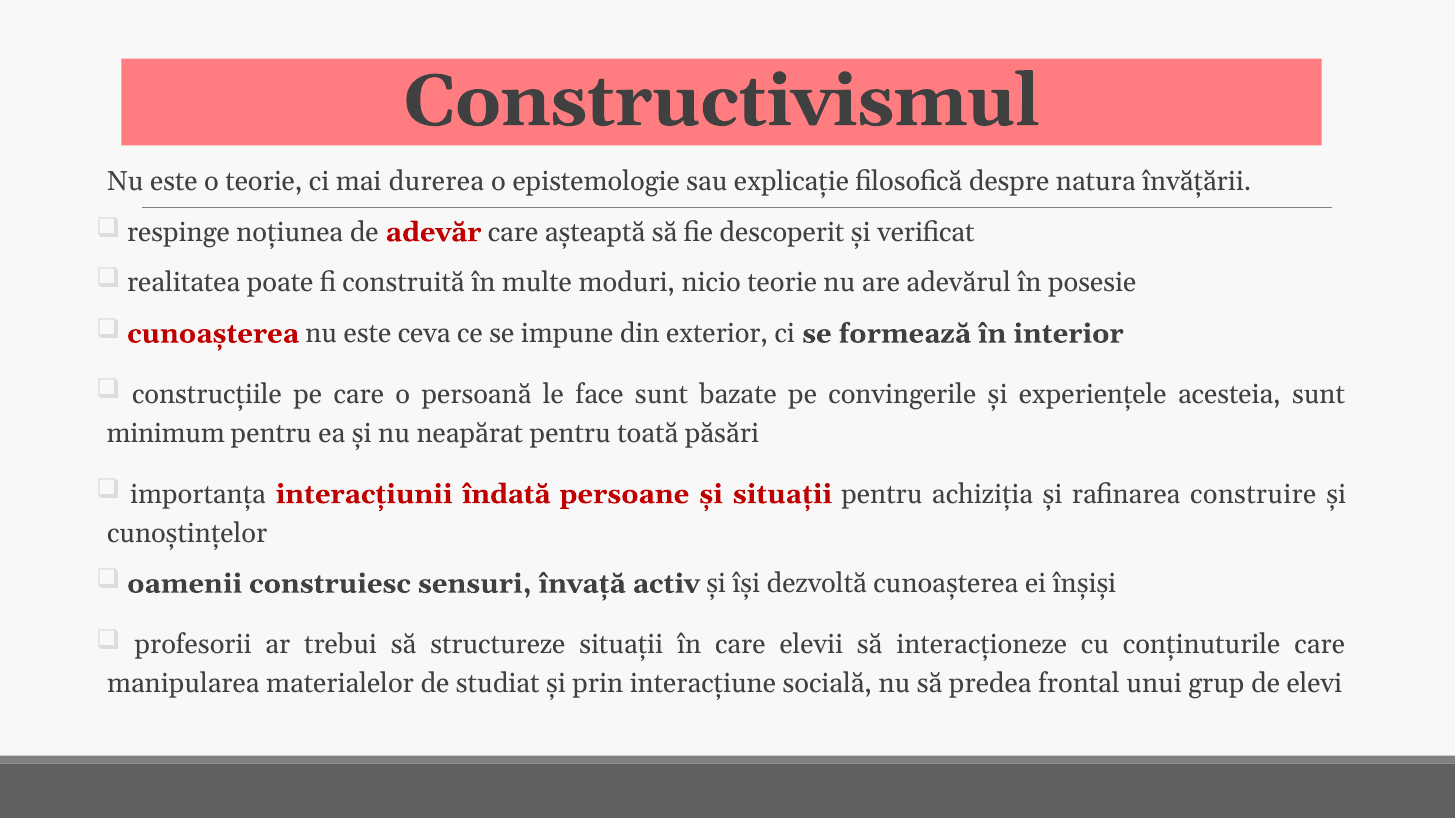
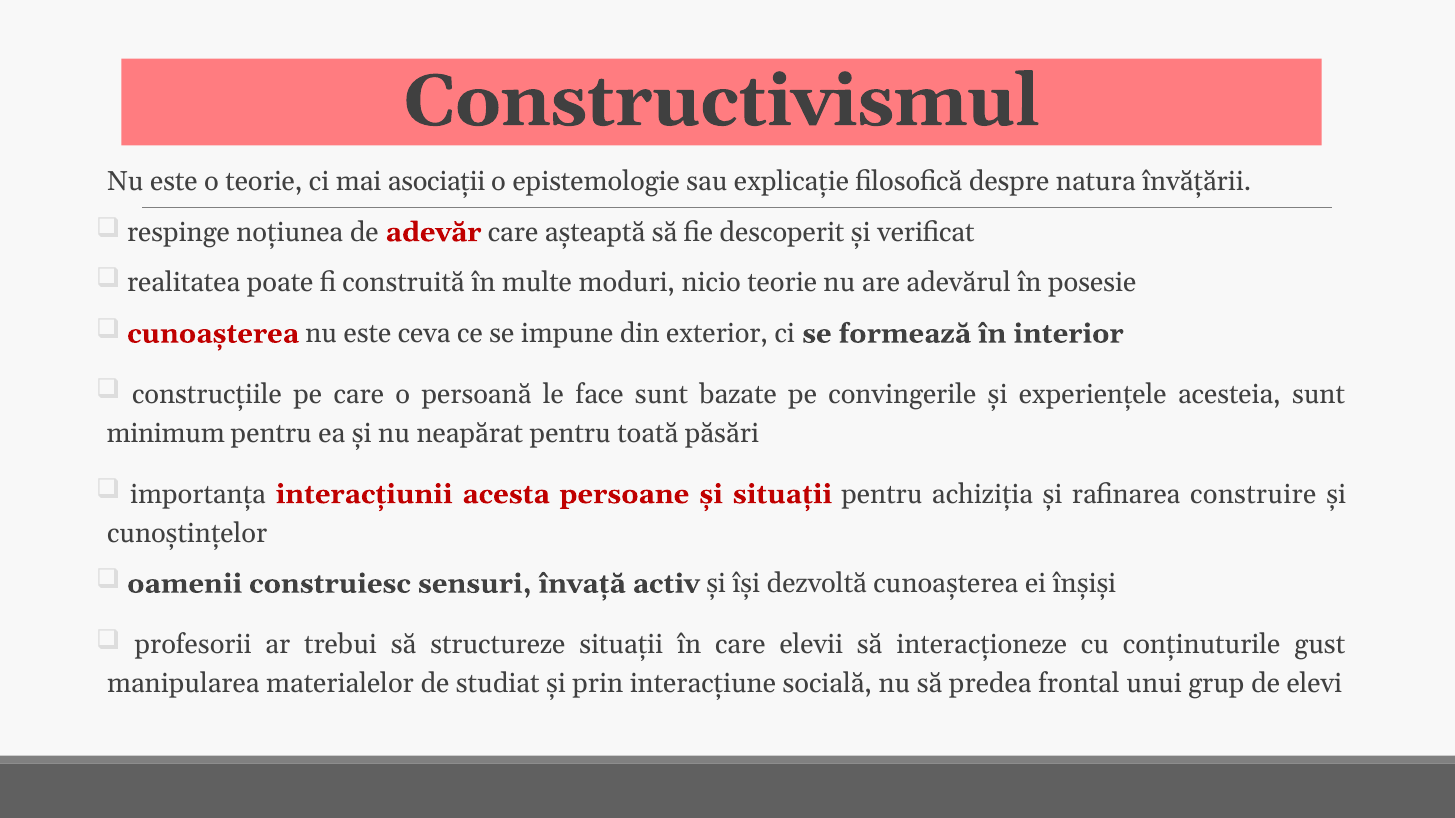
durerea: durerea -> asociații
îndată: îndată -> acesta
conținuturile care: care -> gust
